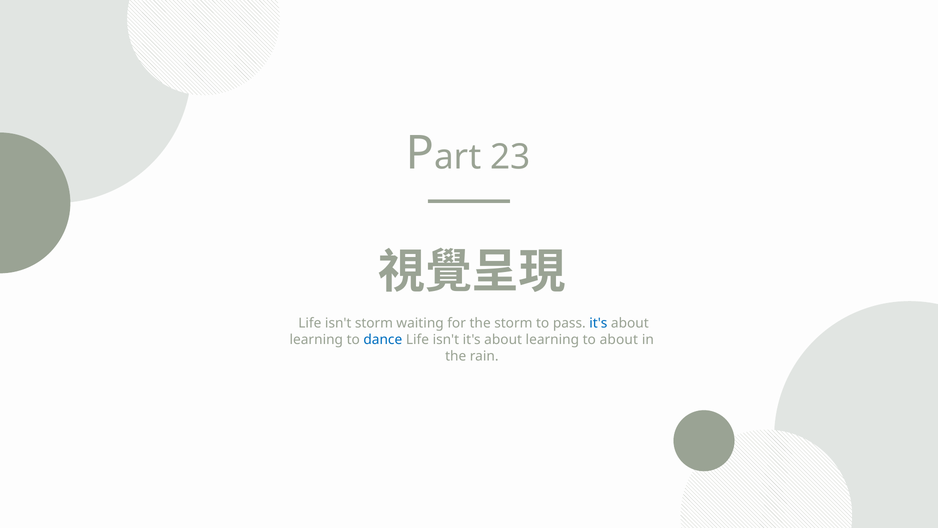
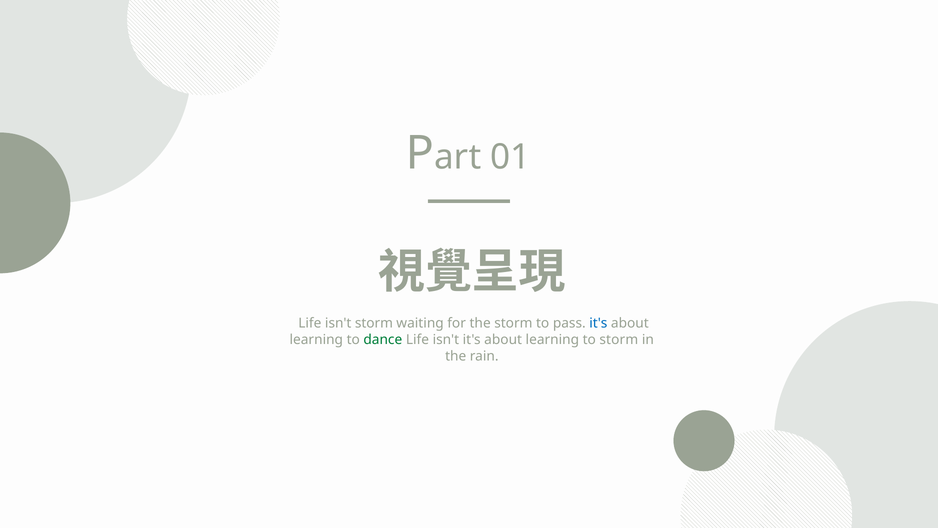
23: 23 -> 01
dance colour: blue -> green
to about: about -> storm
